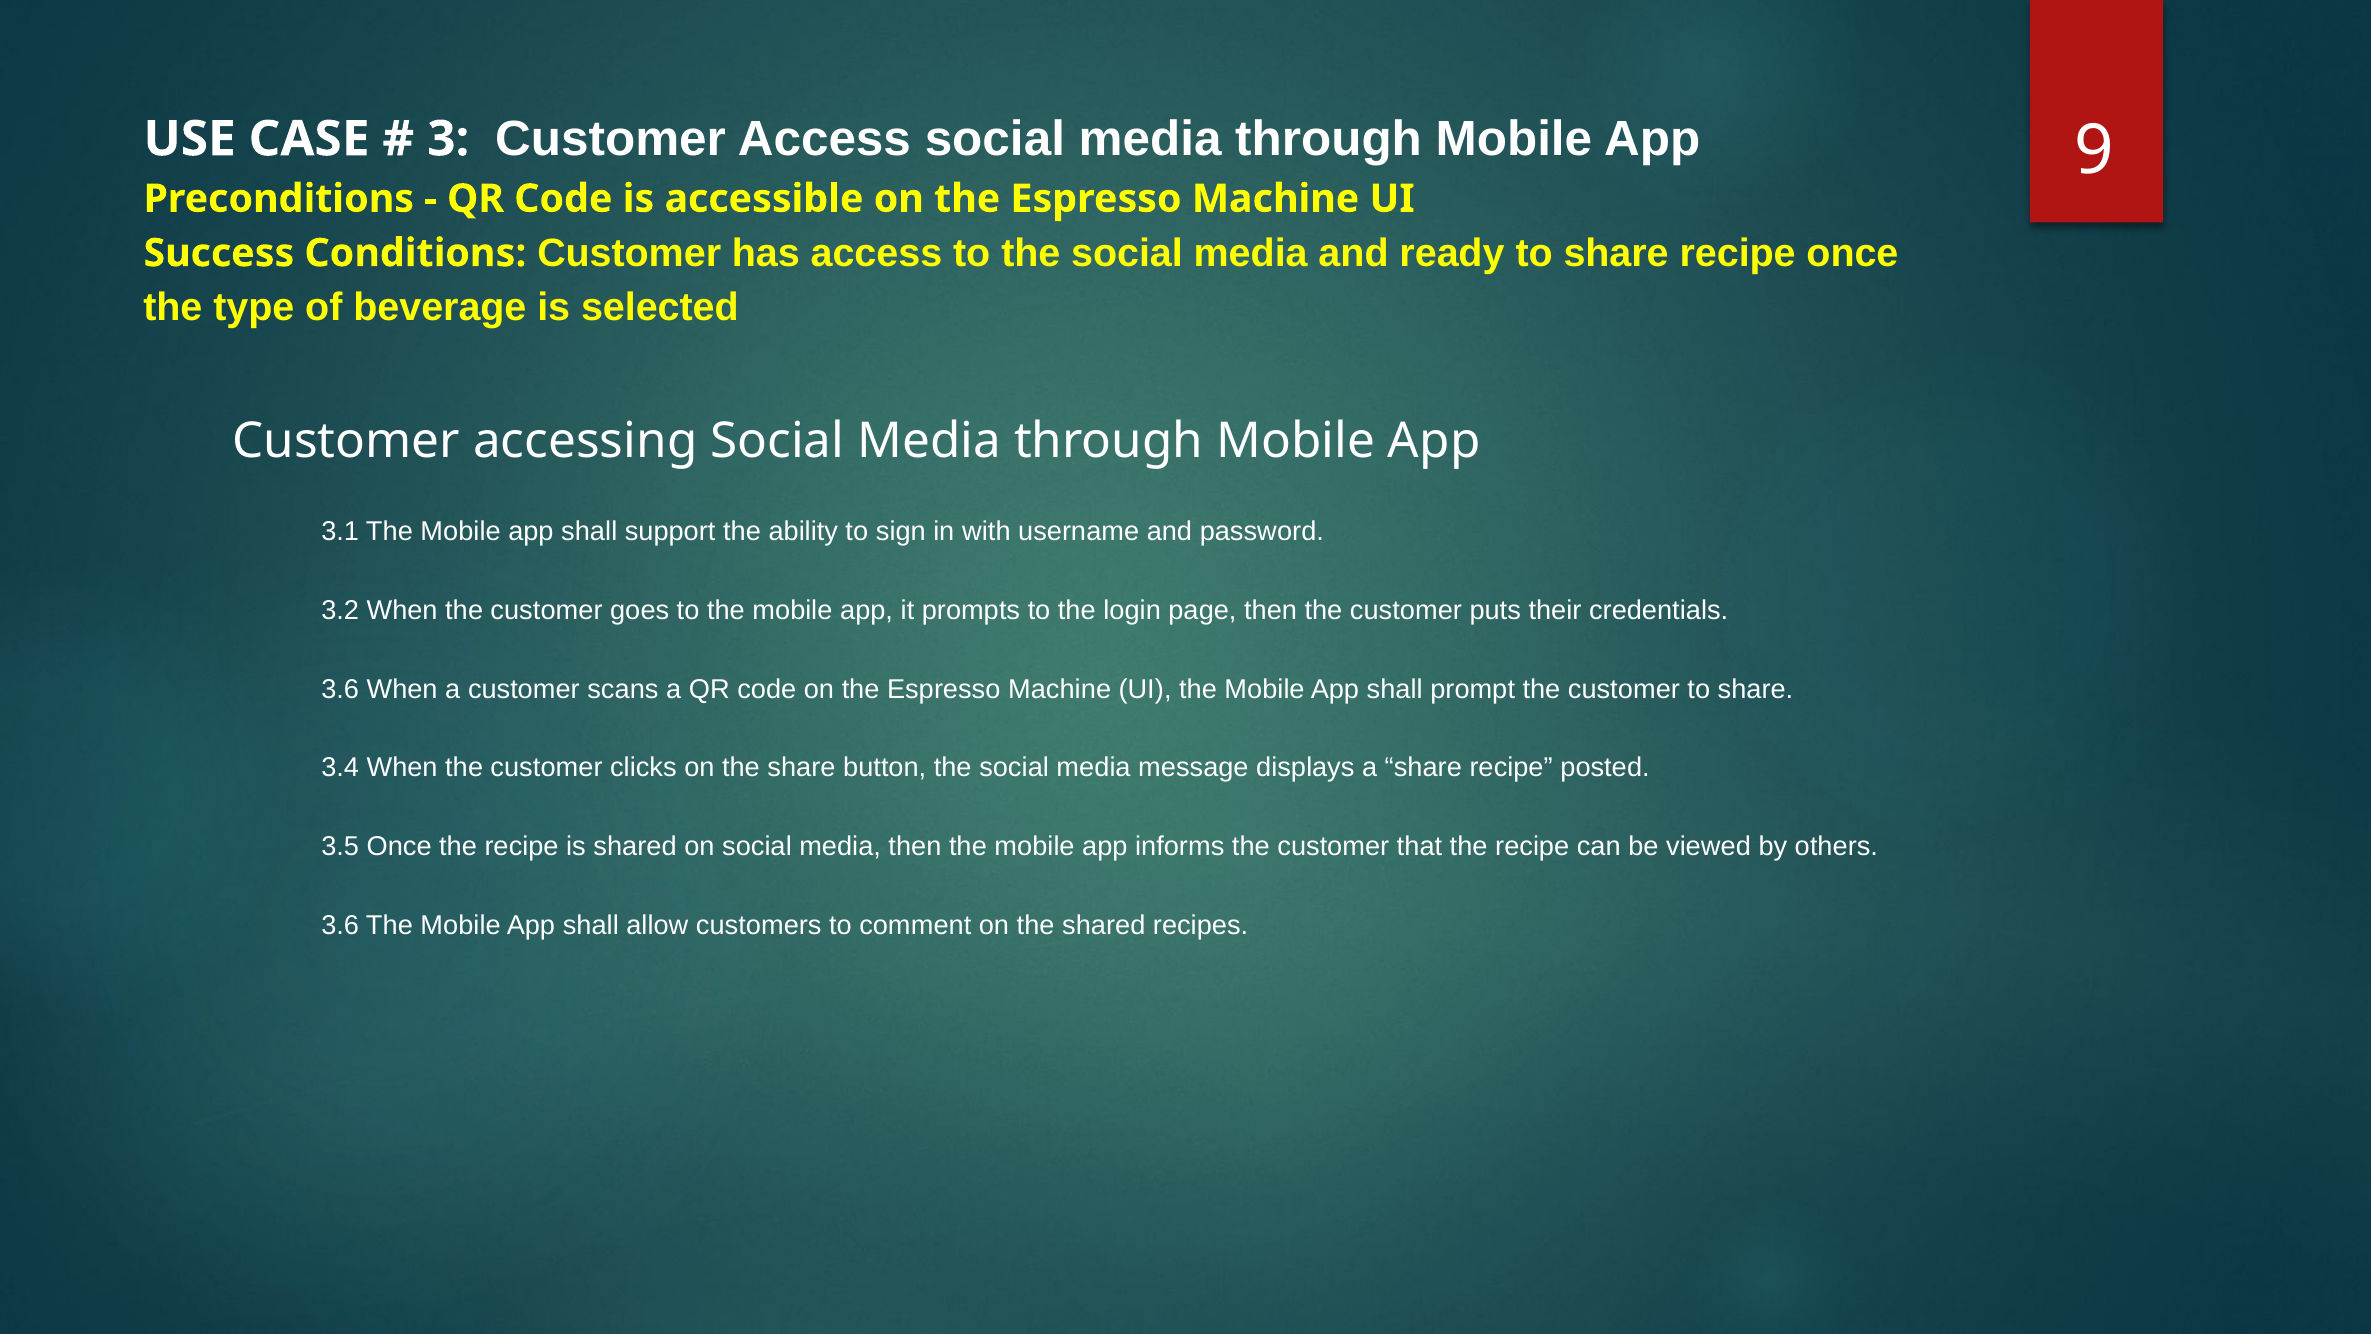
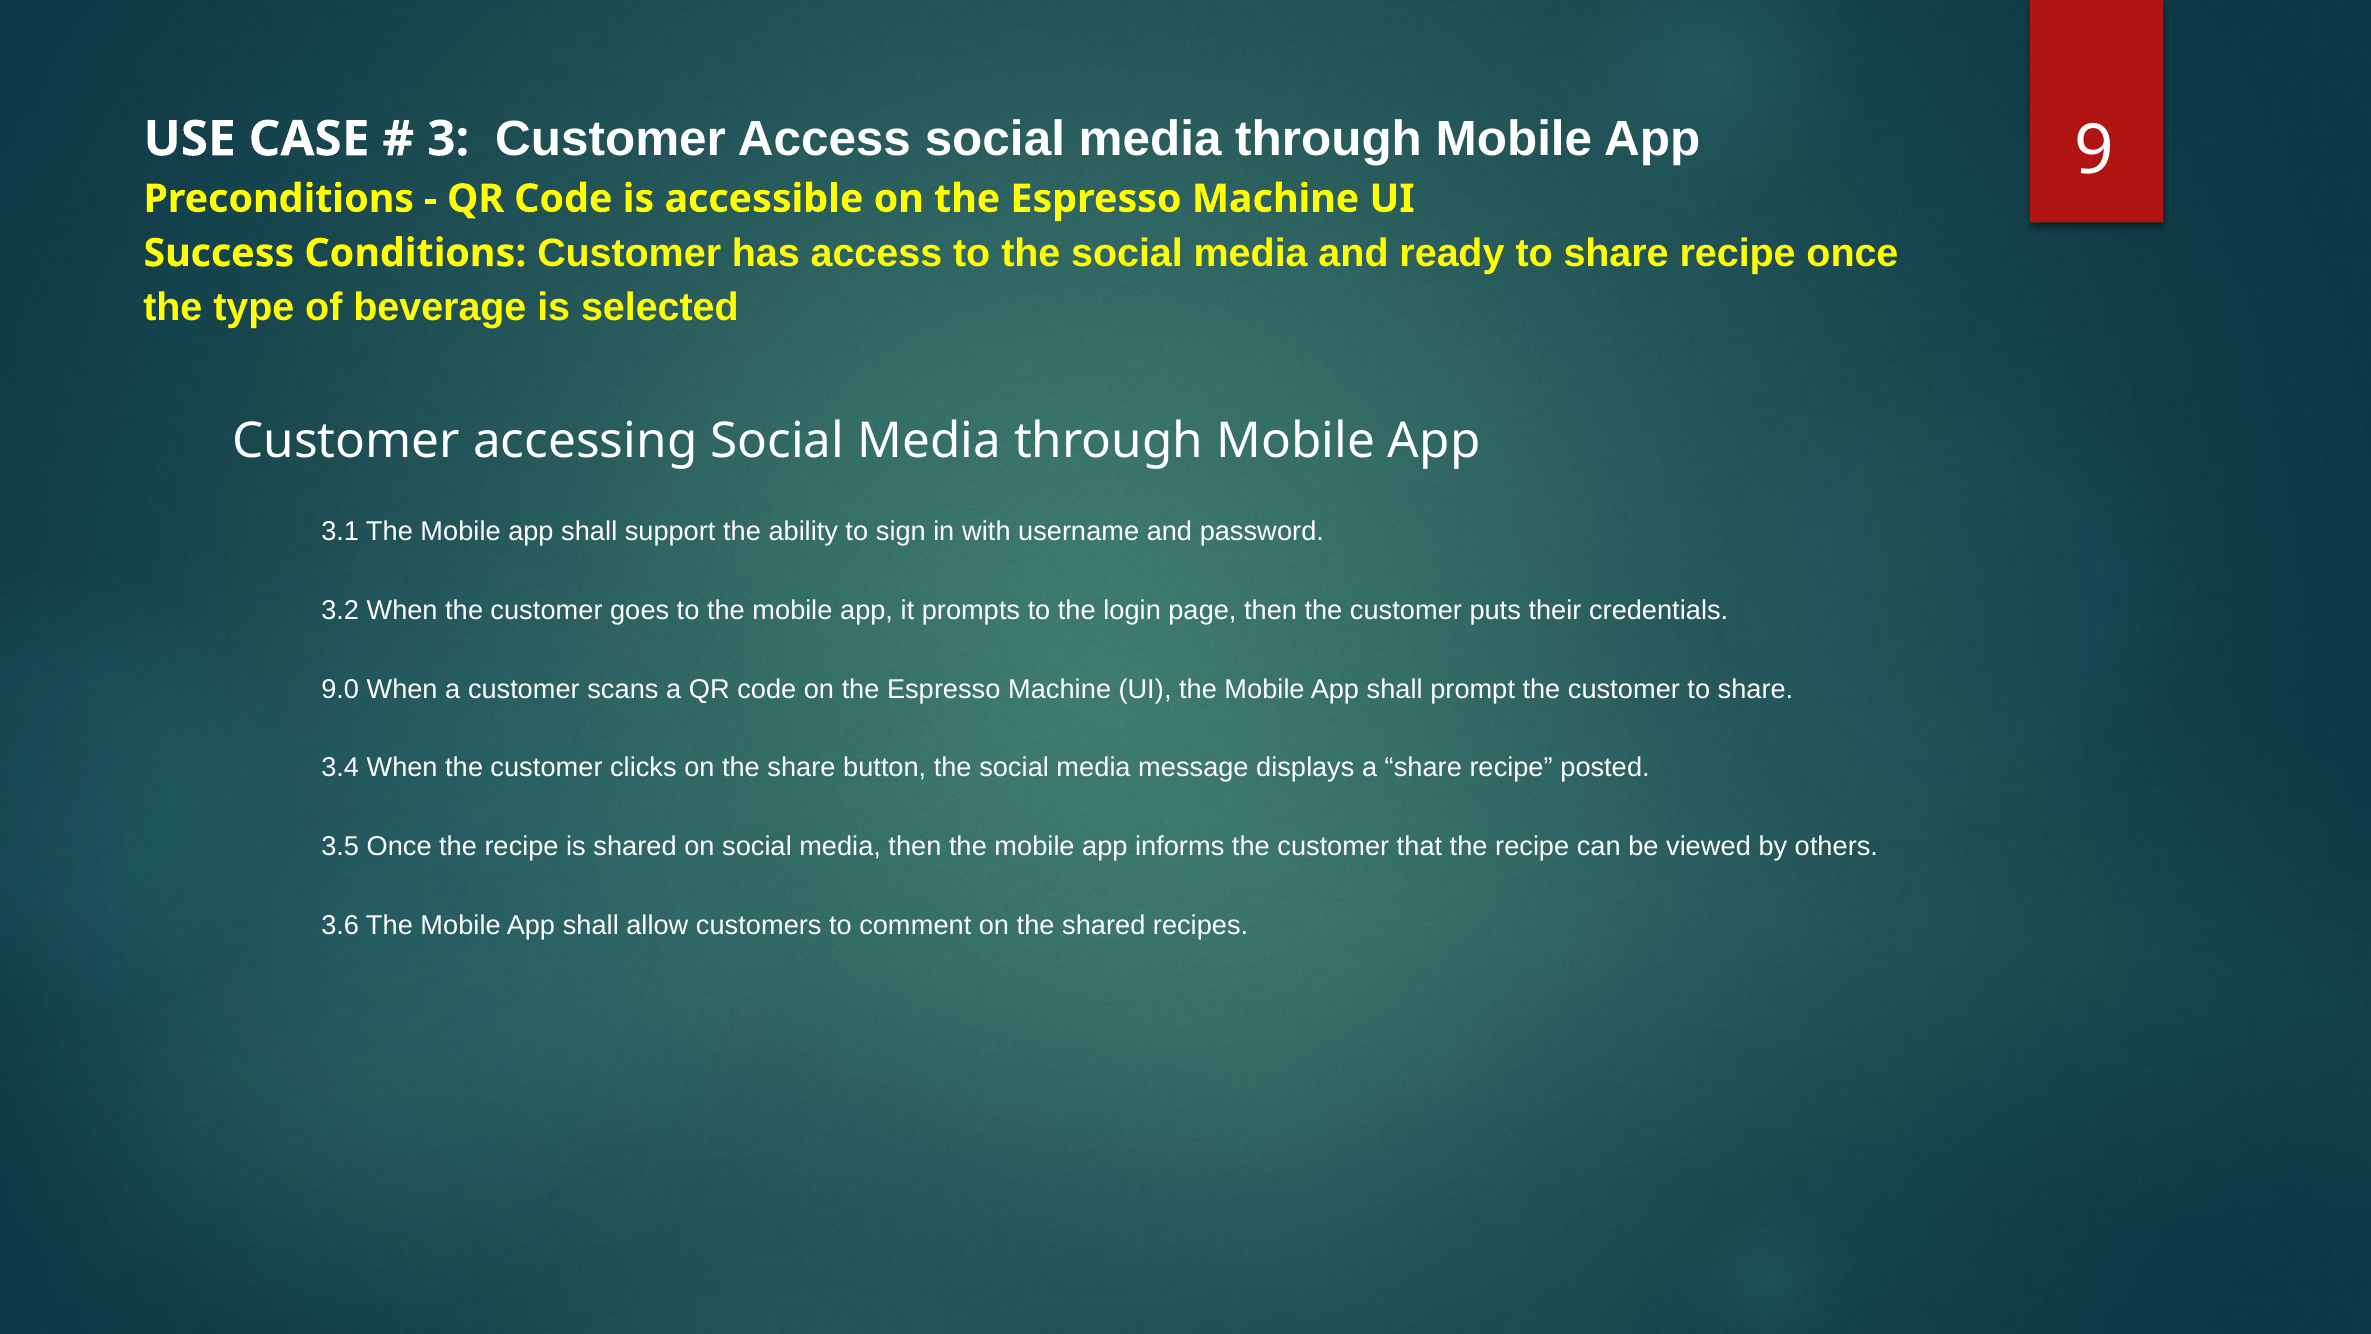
3.6 at (340, 689): 3.6 -> 9.0
